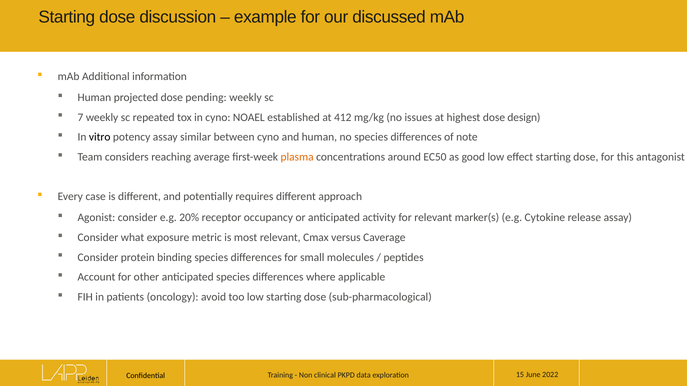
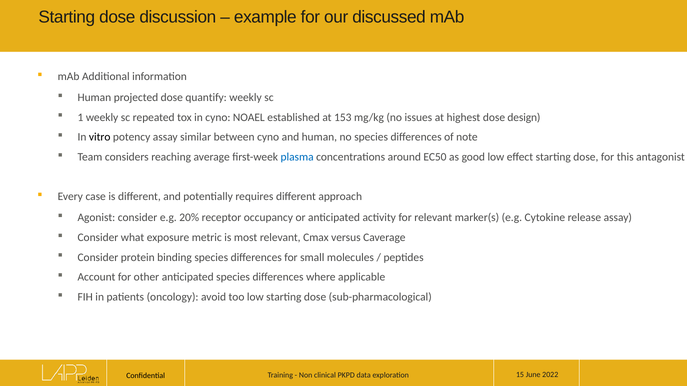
pending: pending -> quantify
7: 7 -> 1
412: 412 -> 153
plasma colour: orange -> blue
